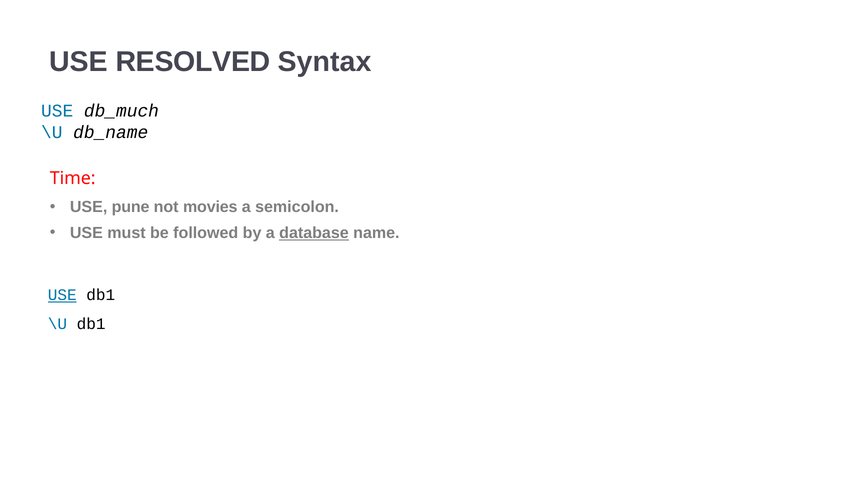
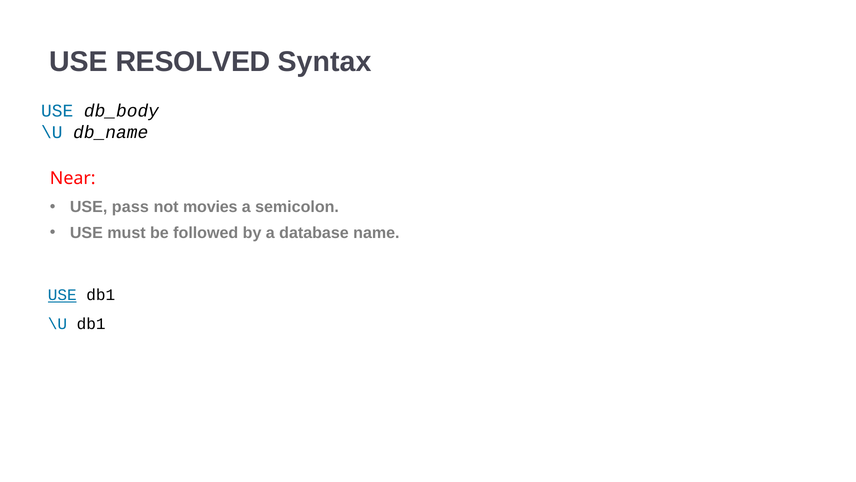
db_much: db_much -> db_body
Time: Time -> Near
pune: pune -> pass
database underline: present -> none
